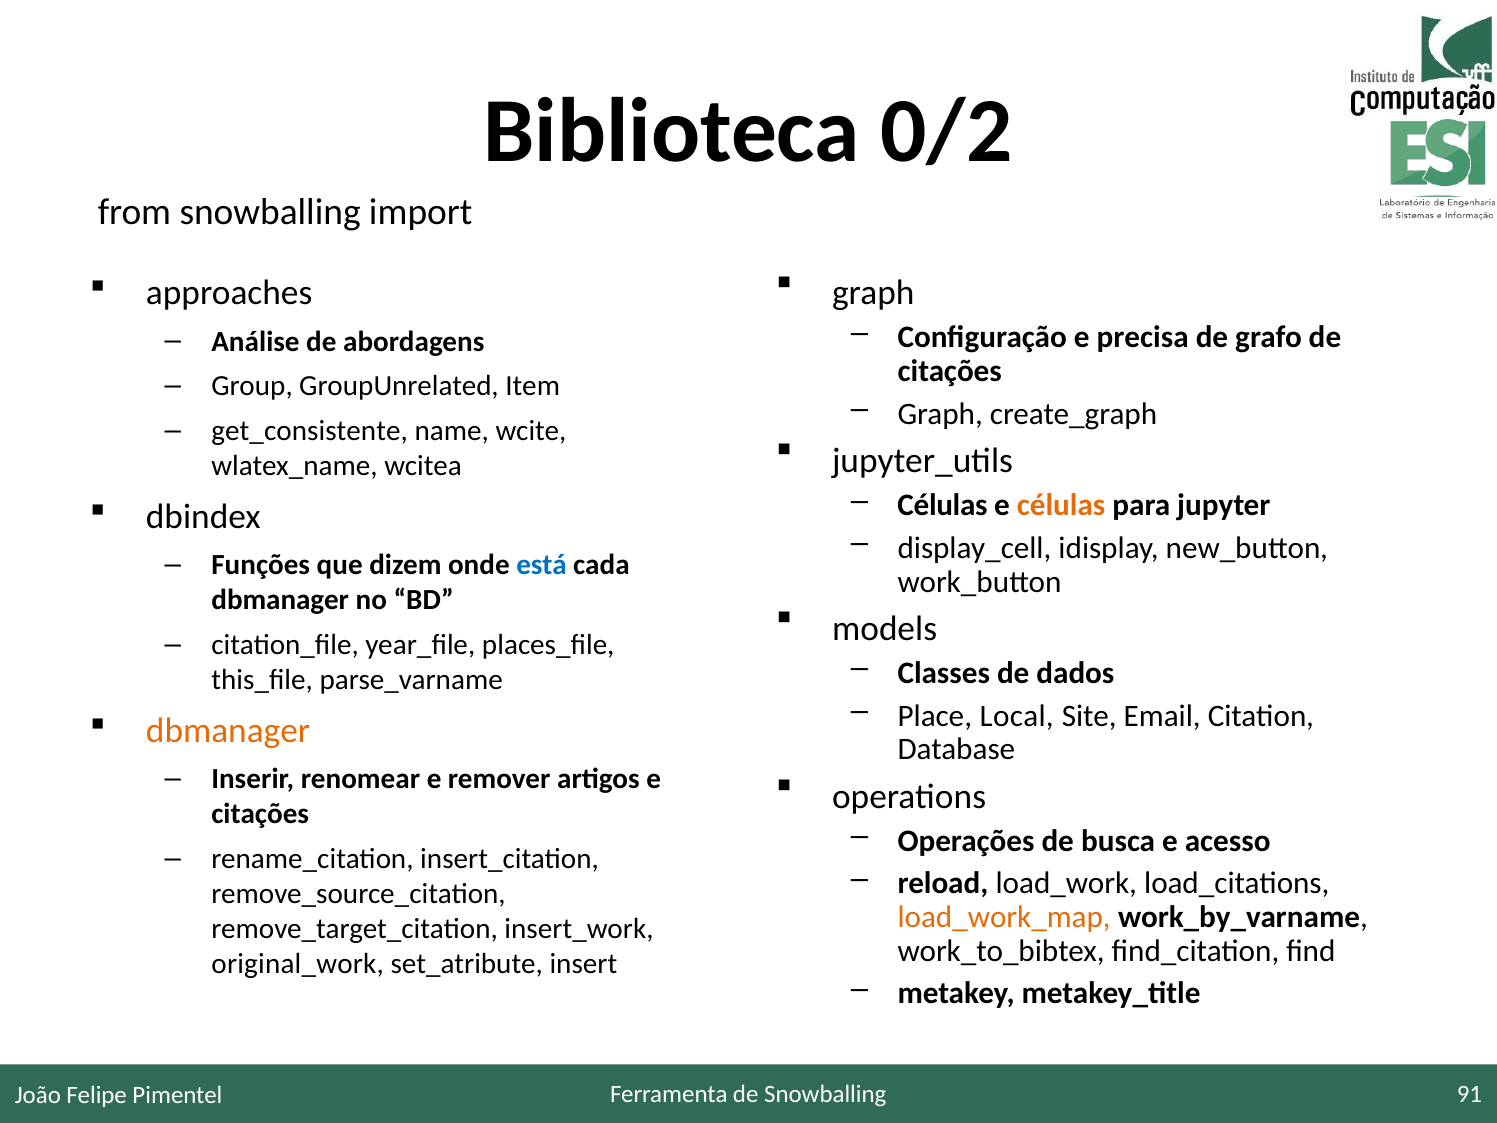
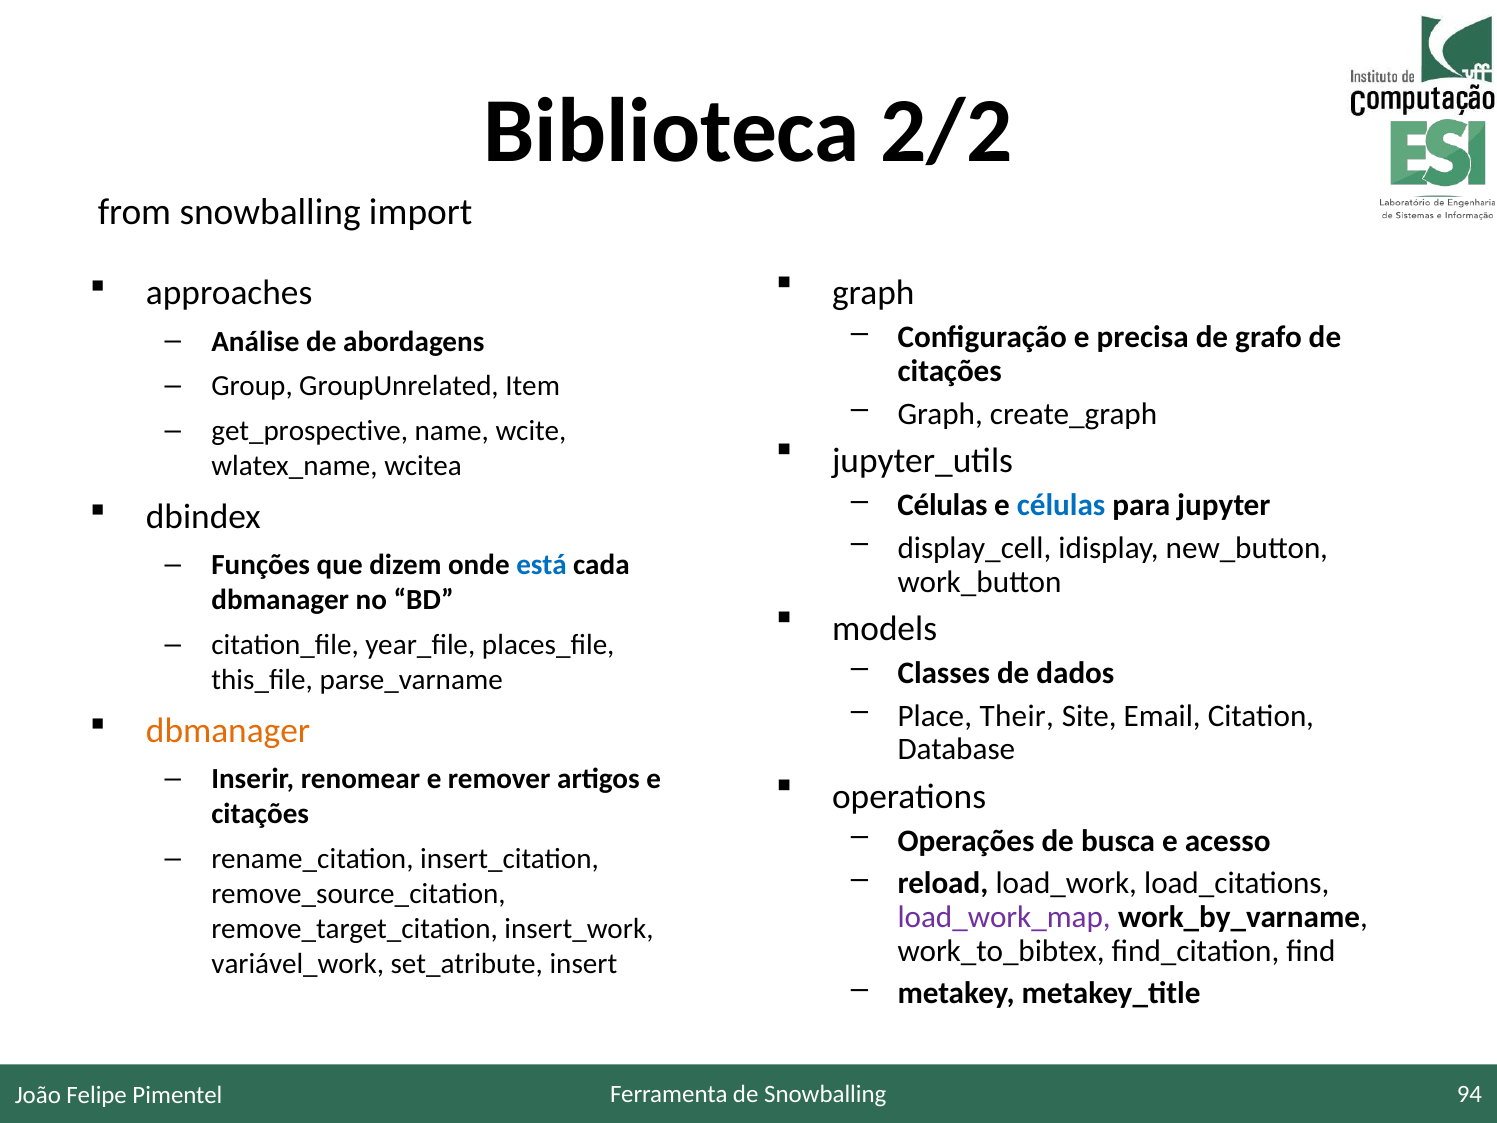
0/2: 0/2 -> 2/2
get_consistente: get_consistente -> get_prospective
células at (1061, 505) colour: orange -> blue
Local: Local -> Their
load_work_map colour: orange -> purple
original_work: original_work -> variável_work
91: 91 -> 94
